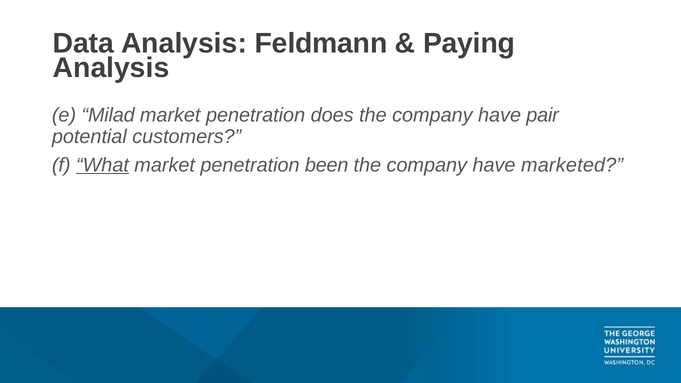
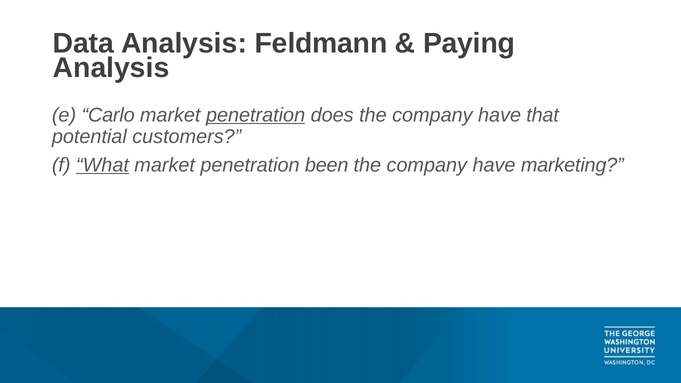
Milad: Milad -> Carlo
penetration at (256, 115) underline: none -> present
pair: pair -> that
marketed: marketed -> marketing
